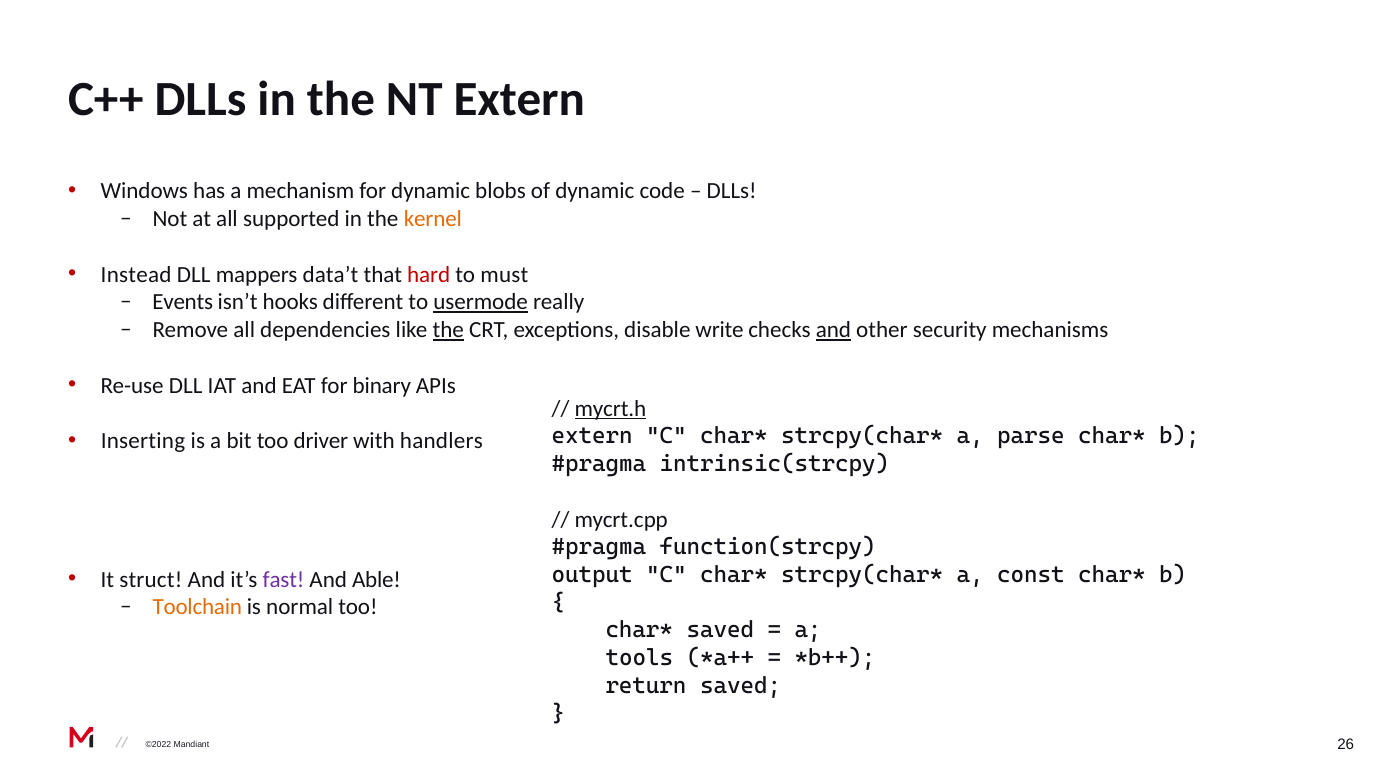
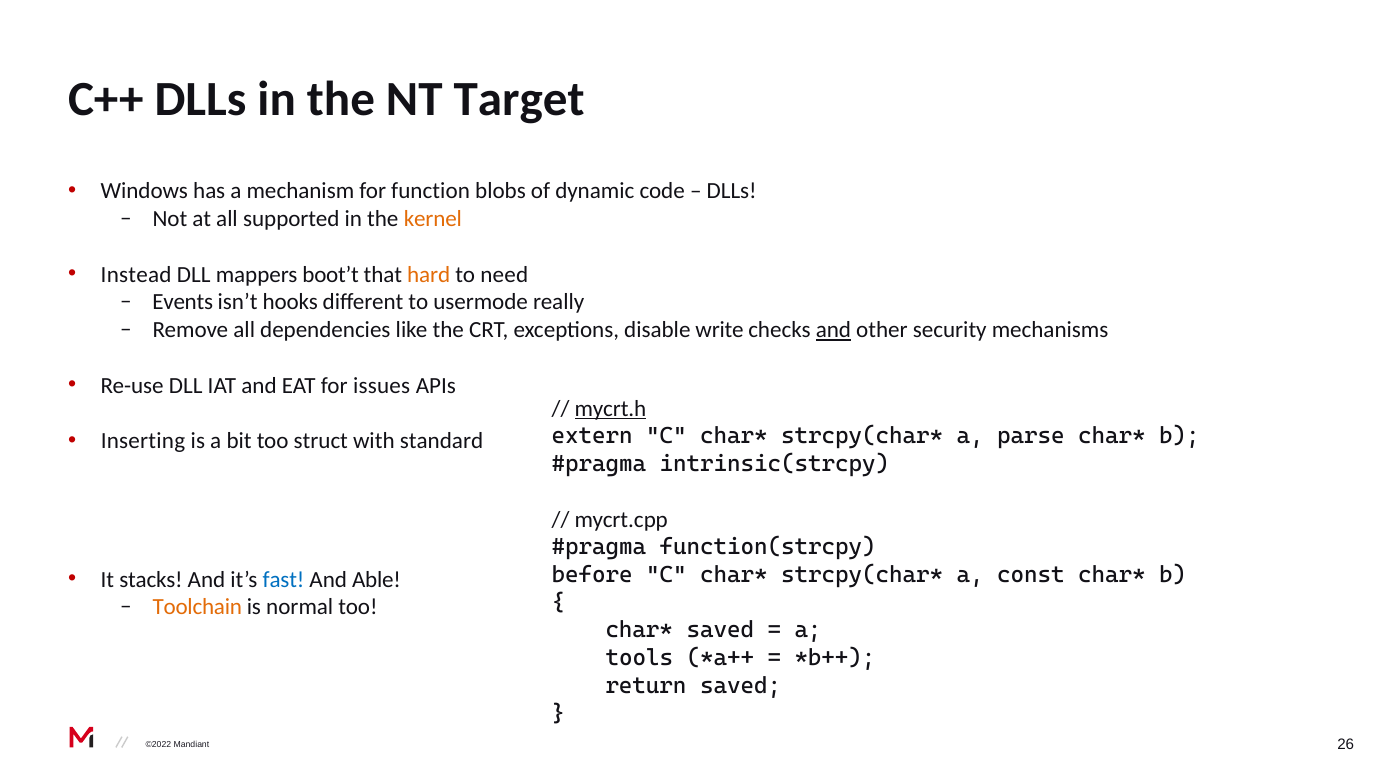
NT Extern: Extern -> Target
for dynamic: dynamic -> function
data’t: data’t -> boot’t
hard colour: red -> orange
must: must -> need
usermode underline: present -> none
the at (448, 330) underline: present -> none
binary: binary -> issues
driver: driver -> struct
handlers: handlers -> standard
output: output -> before
struct: struct -> stacks
fast colour: purple -> blue
